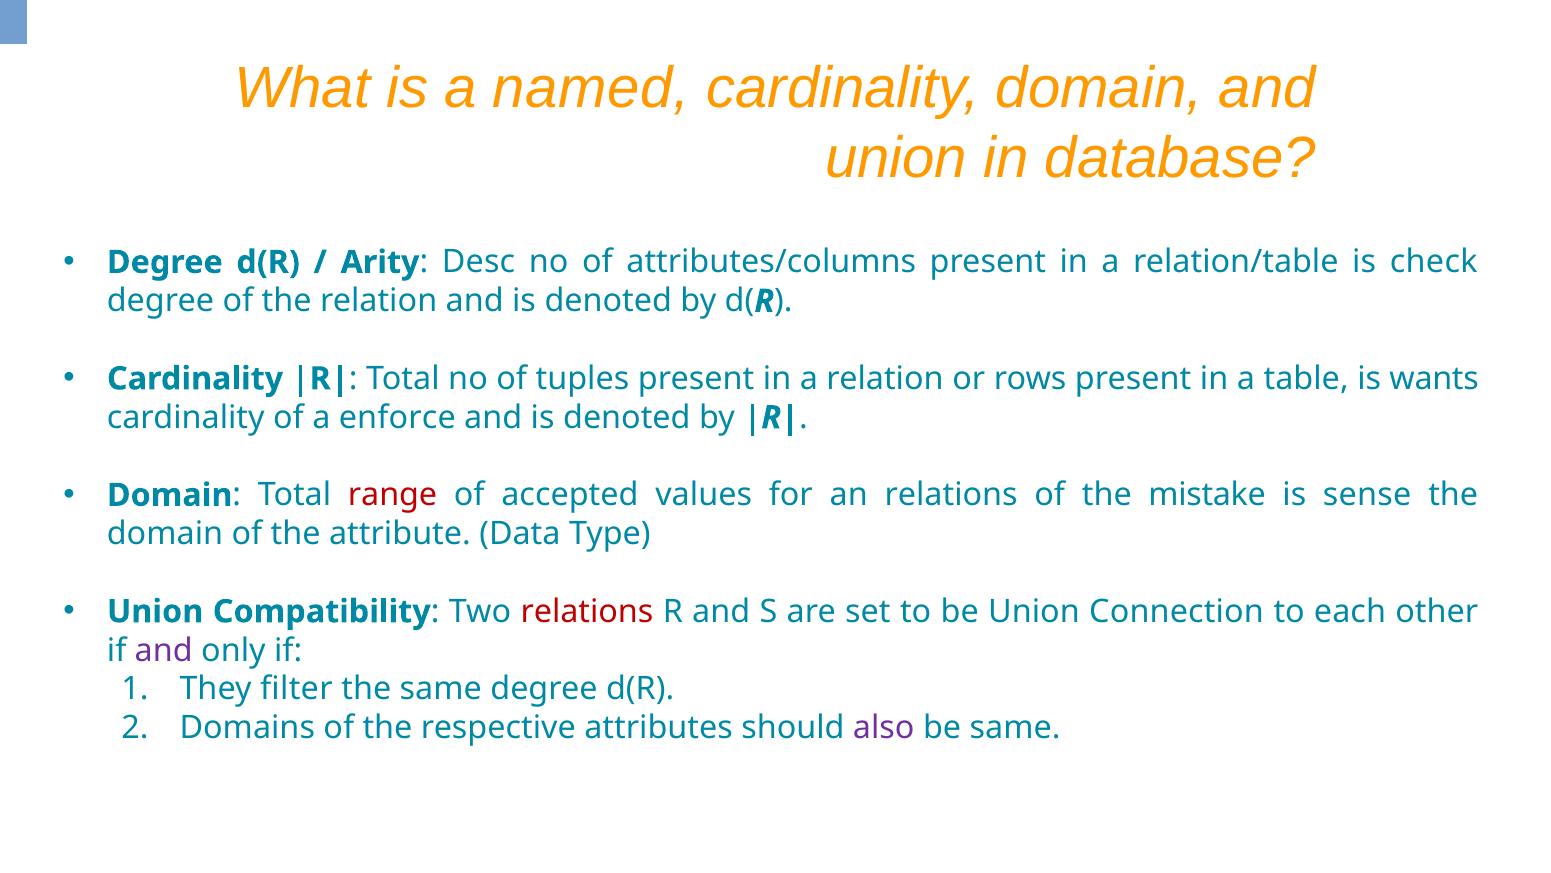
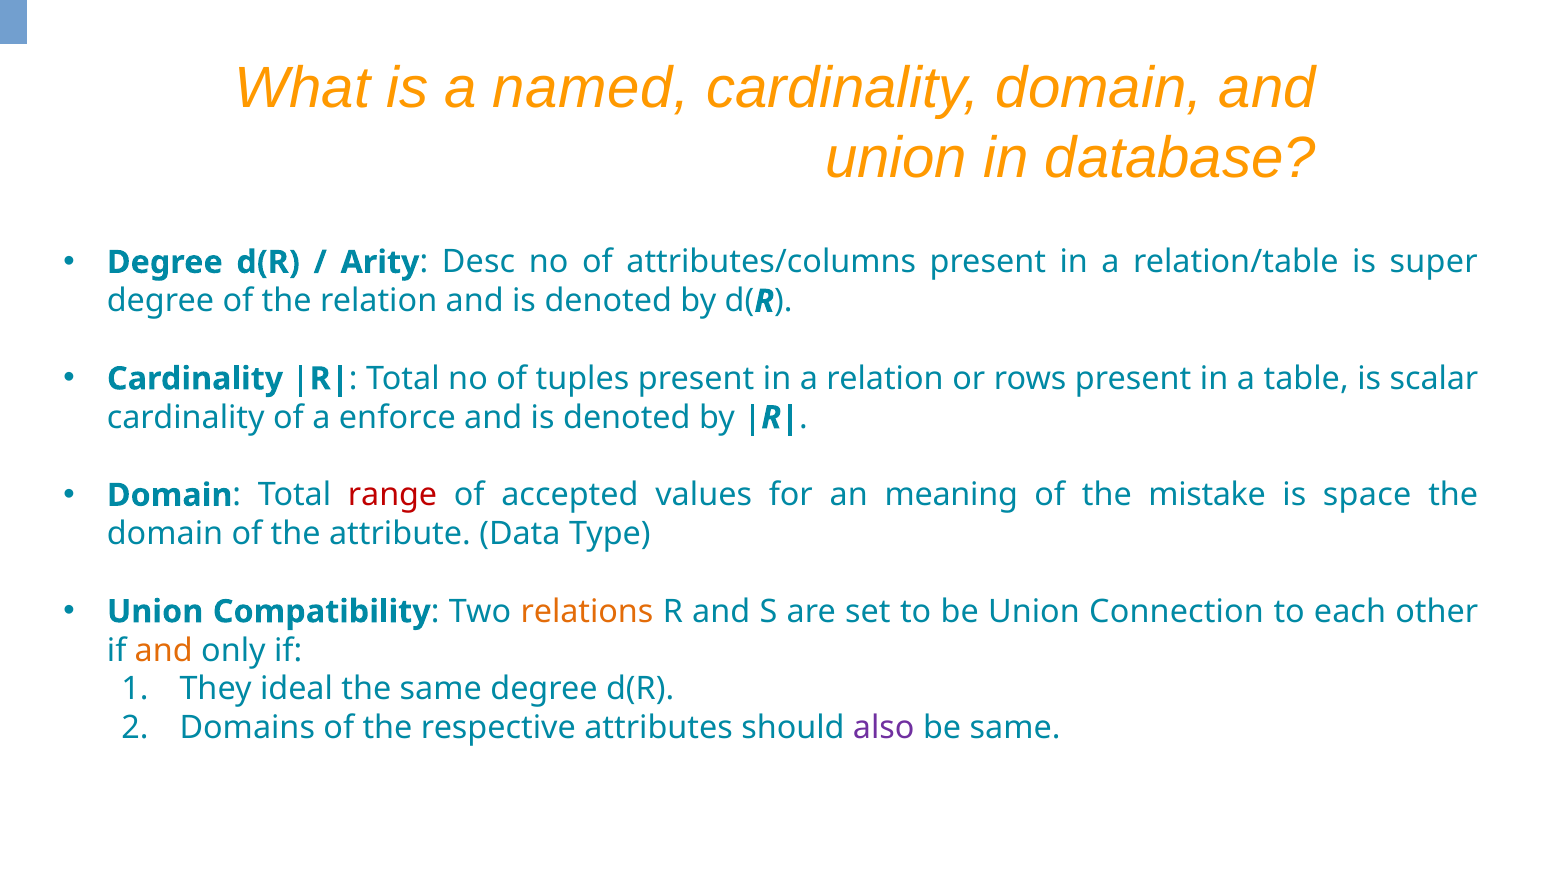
check: check -> super
wants: wants -> scalar
an relations: relations -> meaning
sense: sense -> space
relations at (587, 611) colour: red -> orange
and at (164, 650) colour: purple -> orange
filter: filter -> ideal
